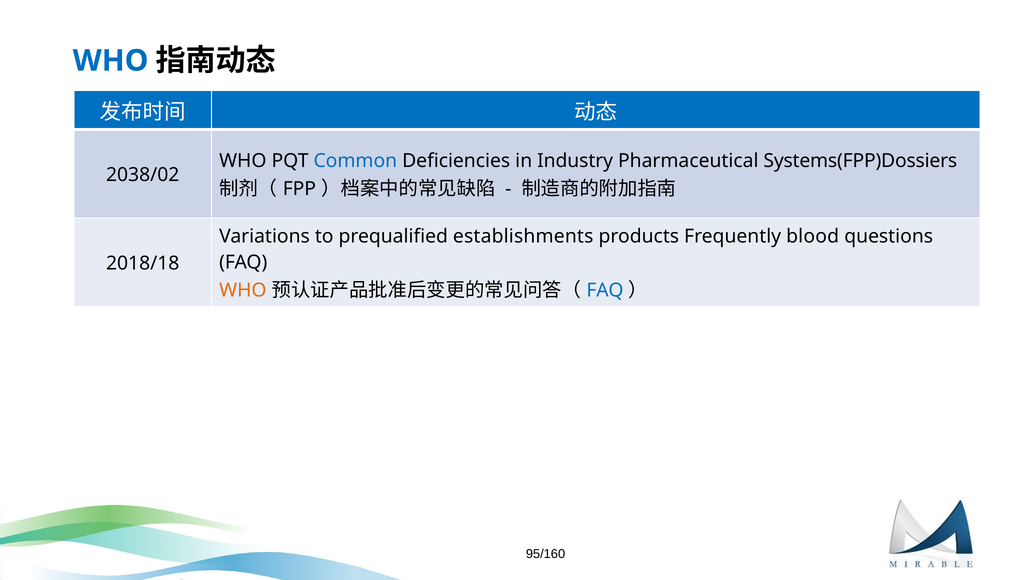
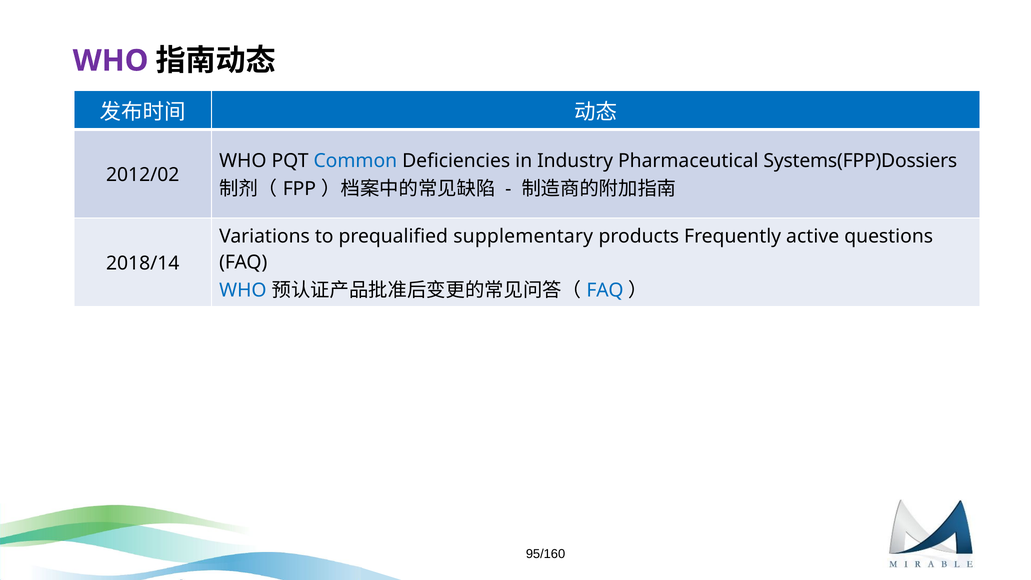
WHO at (111, 61) colour: blue -> purple
2038/02: 2038/02 -> 2012/02
establishments: establishments -> supplementary
blood: blood -> active
2018/18: 2018/18 -> 2018/14
WHO at (243, 291) colour: orange -> blue
